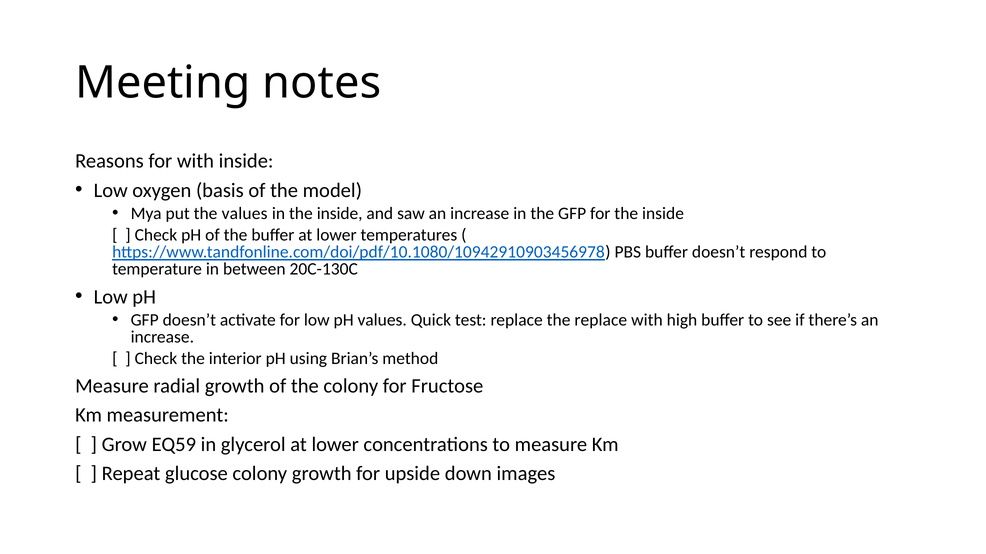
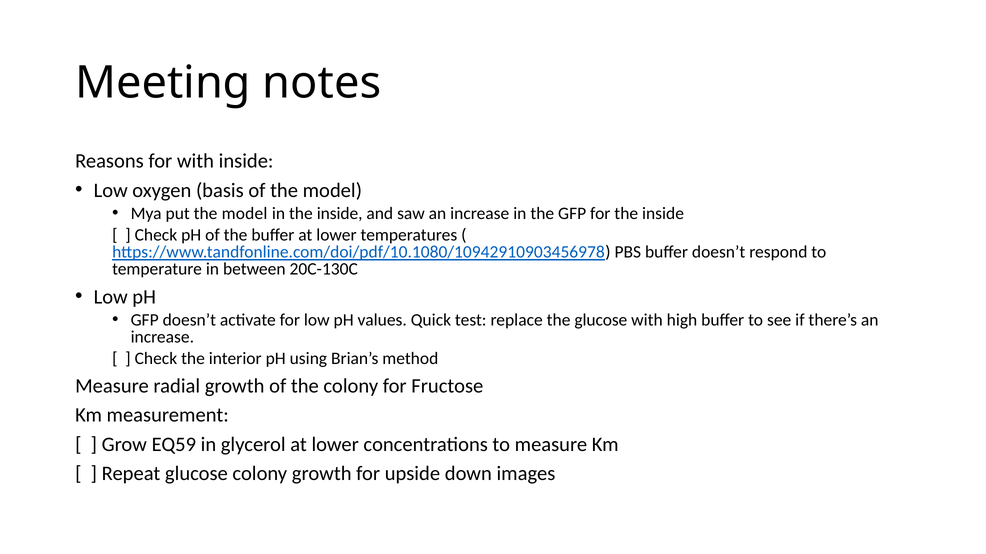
put the values: values -> model
the replace: replace -> glucose
